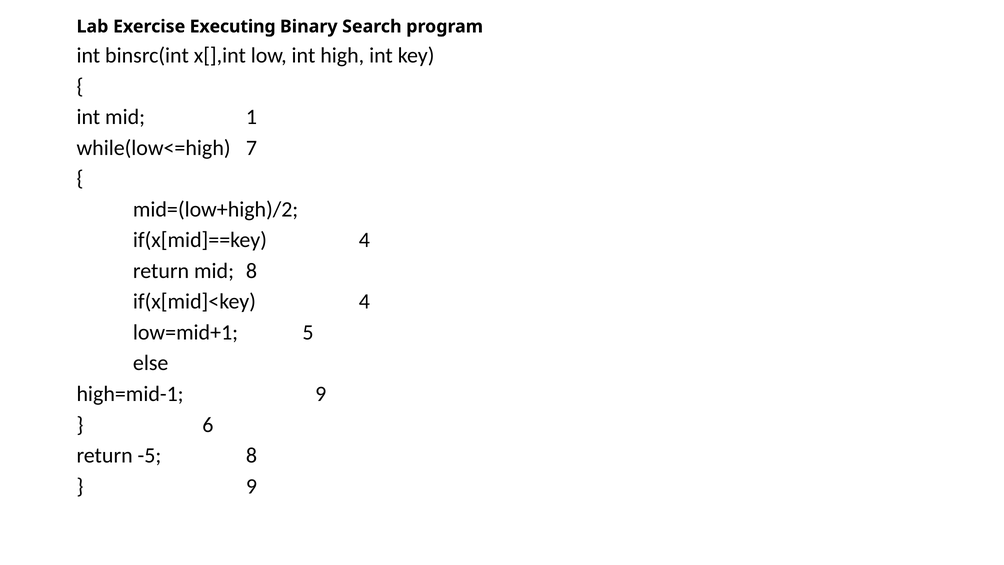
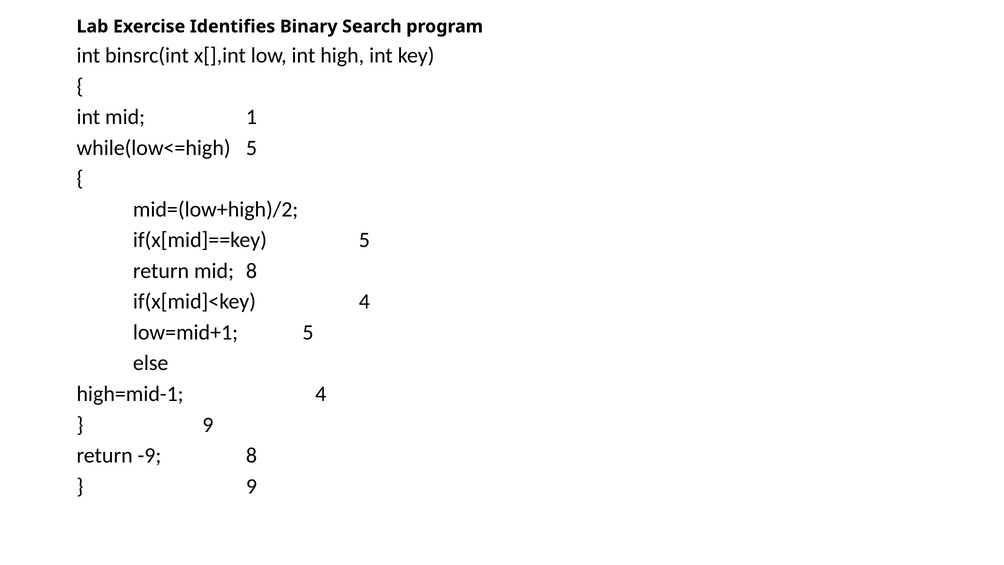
Executing: Executing -> Identifies
while(low<=high 7: 7 -> 5
if(x[mid]==key 4: 4 -> 5
high=mid-1 9: 9 -> 4
6 at (208, 425): 6 -> 9
-5: -5 -> -9
